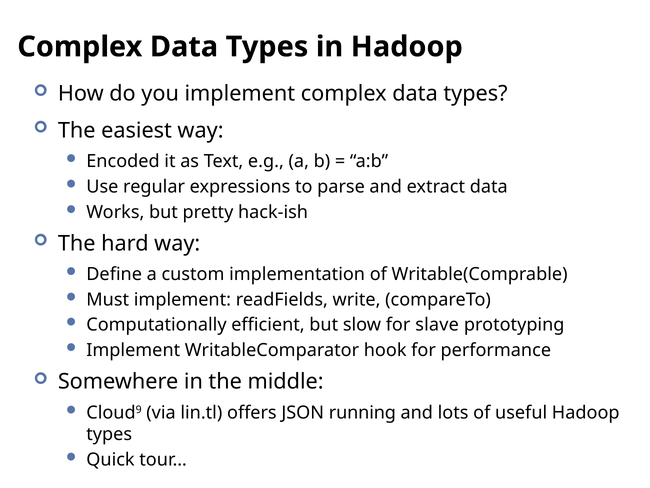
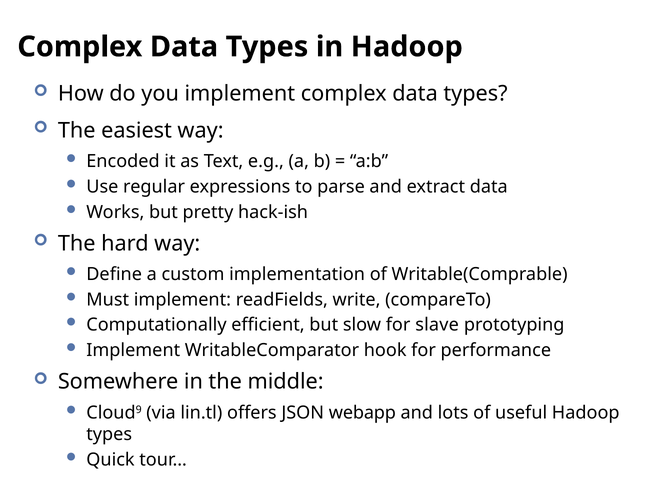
running: running -> webapp
